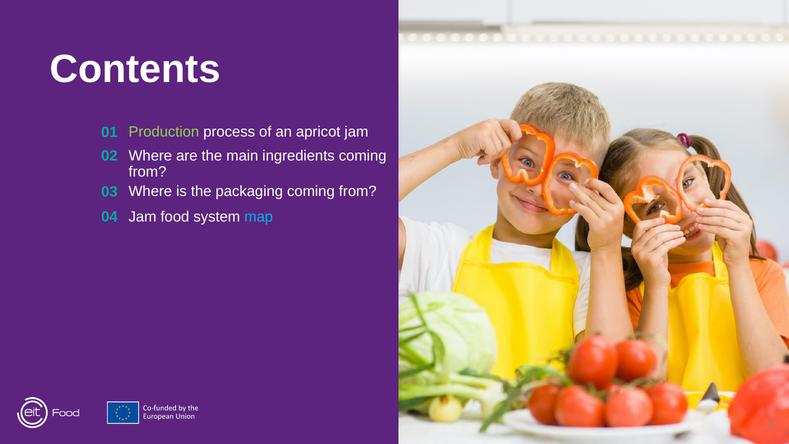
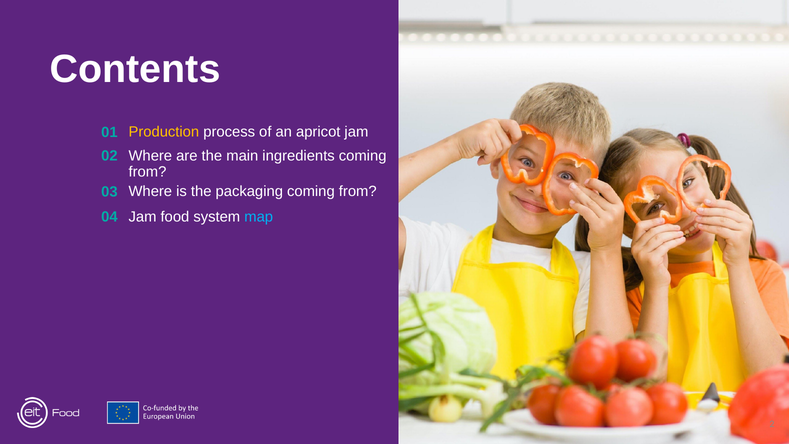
Production colour: light green -> yellow
